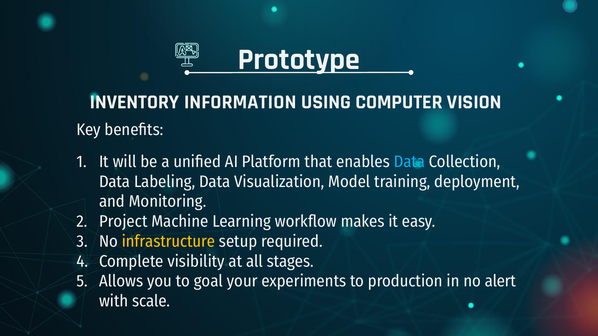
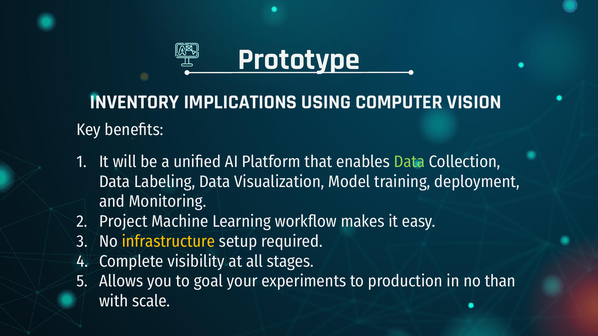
INFORMATION: INFORMATION -> IMPLICATIONS
Data at (409, 162) colour: light blue -> light green
alert: alert -> than
